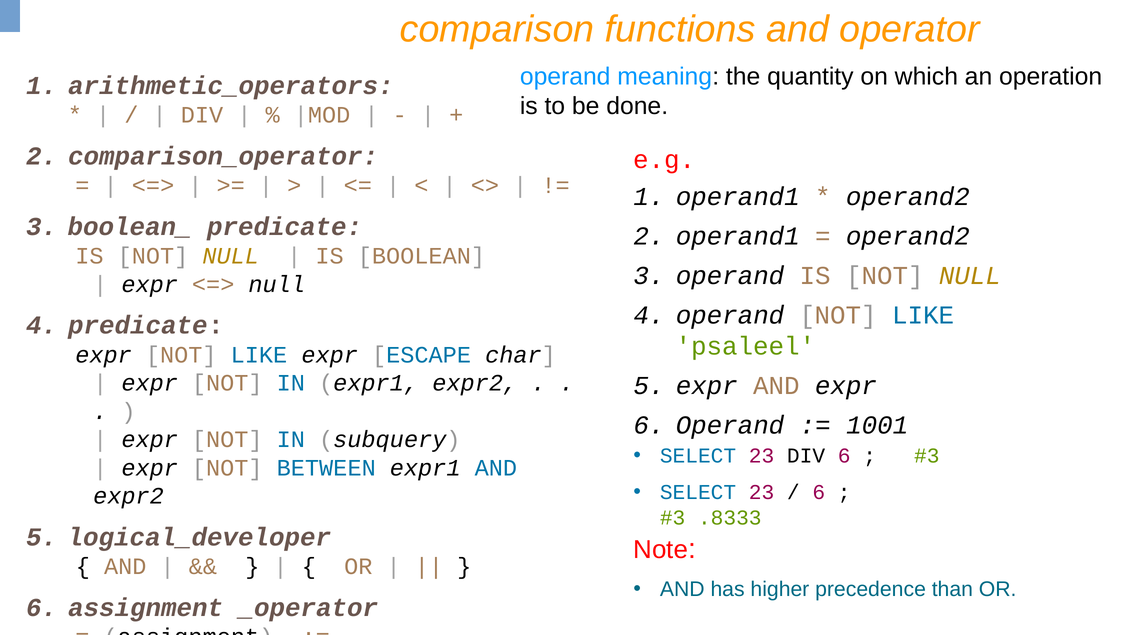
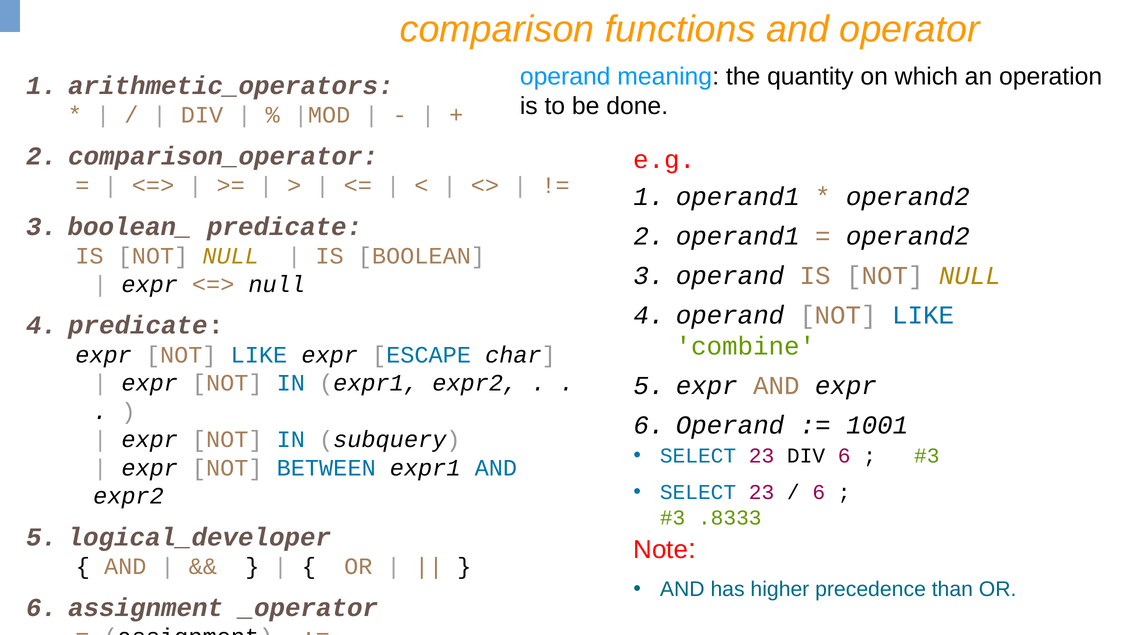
psaleel: psaleel -> combine
